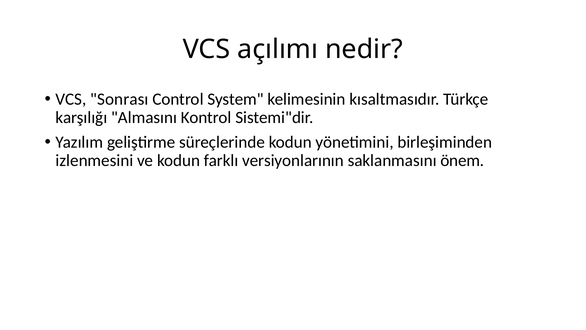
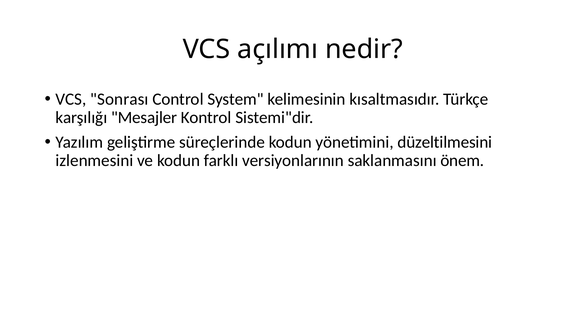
Almasını: Almasını -> Mesajler
birleşiminden: birleşiminden -> düzeltilmesini
